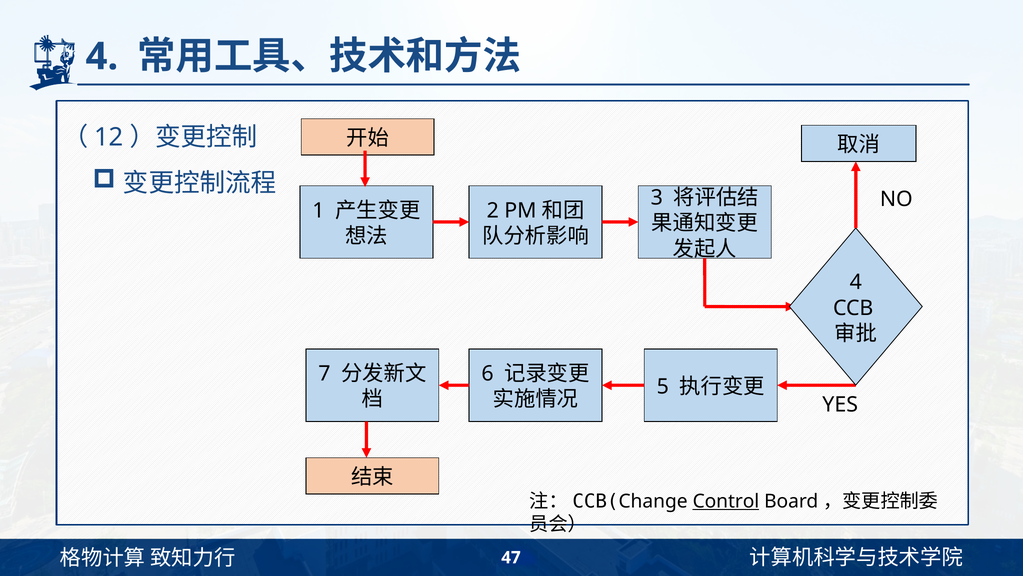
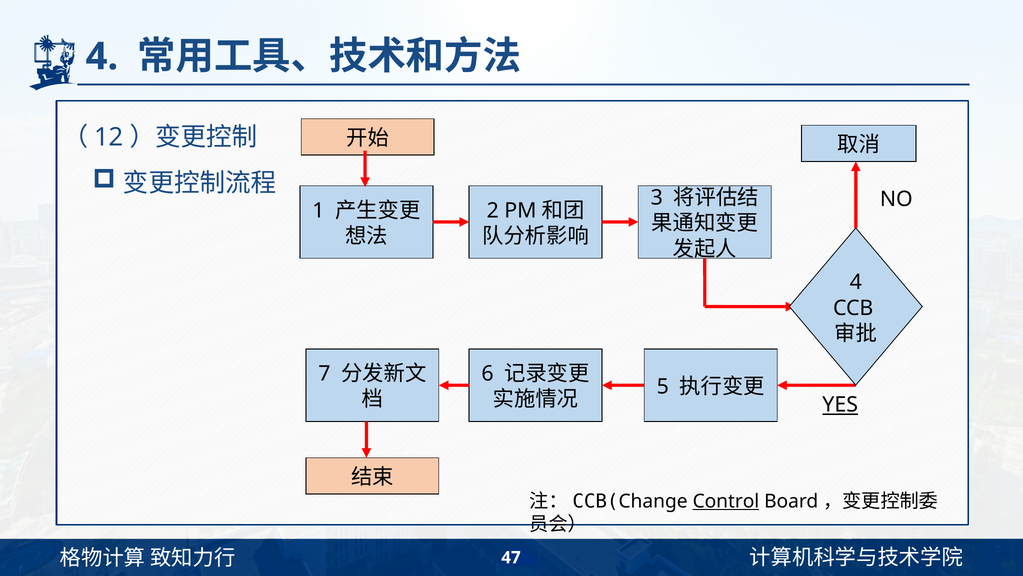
YES underline: none -> present
